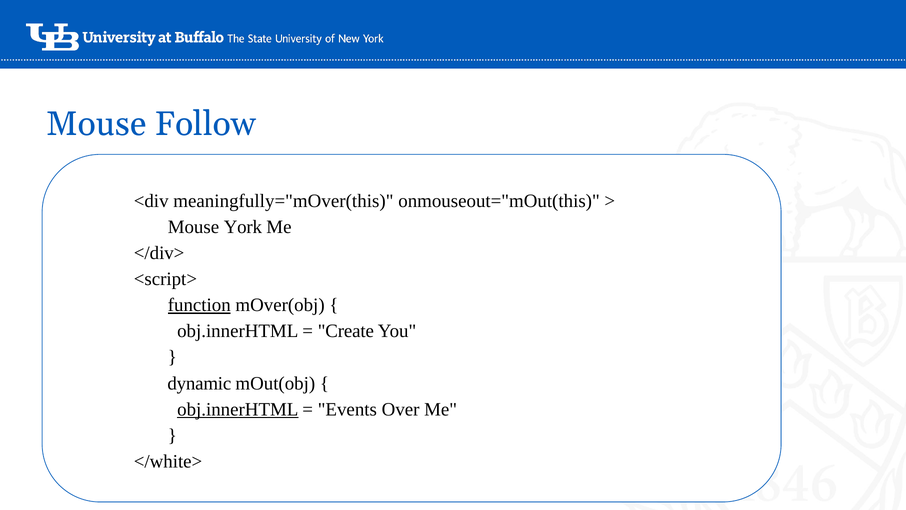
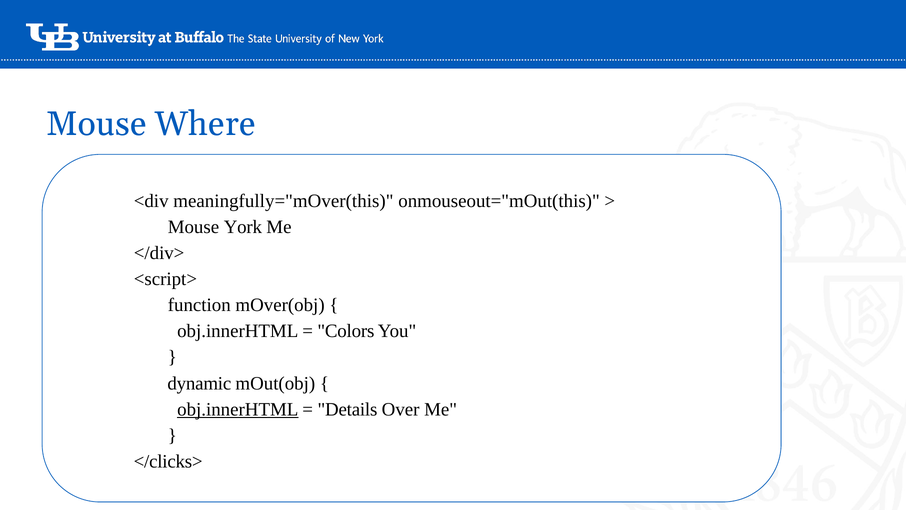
Follow: Follow -> Where
function underline: present -> none
Create: Create -> Colors
Events: Events -> Details
</white>: </white> -> </clicks>
